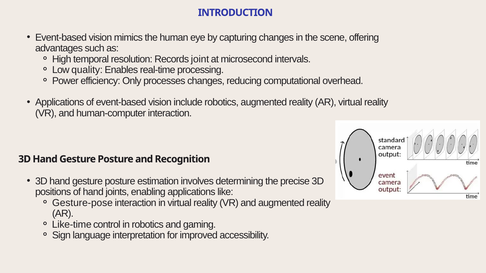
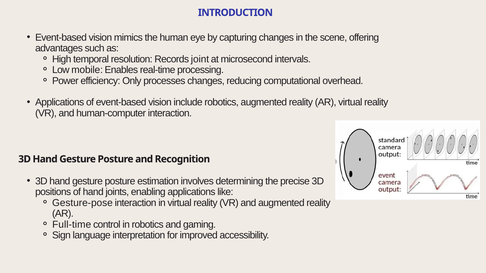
quality: quality -> mobile
Like-time: Like-time -> Full-time
